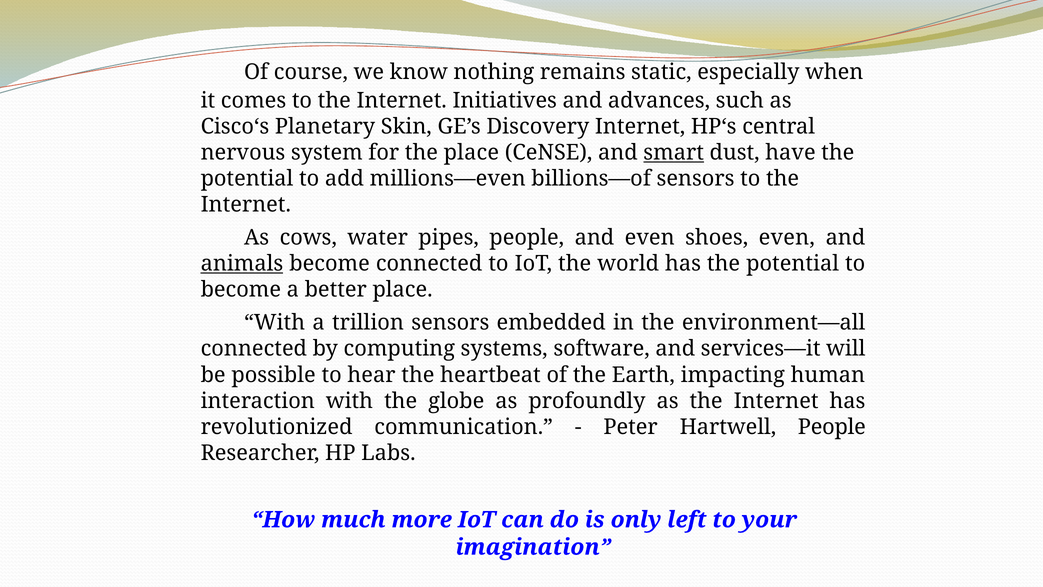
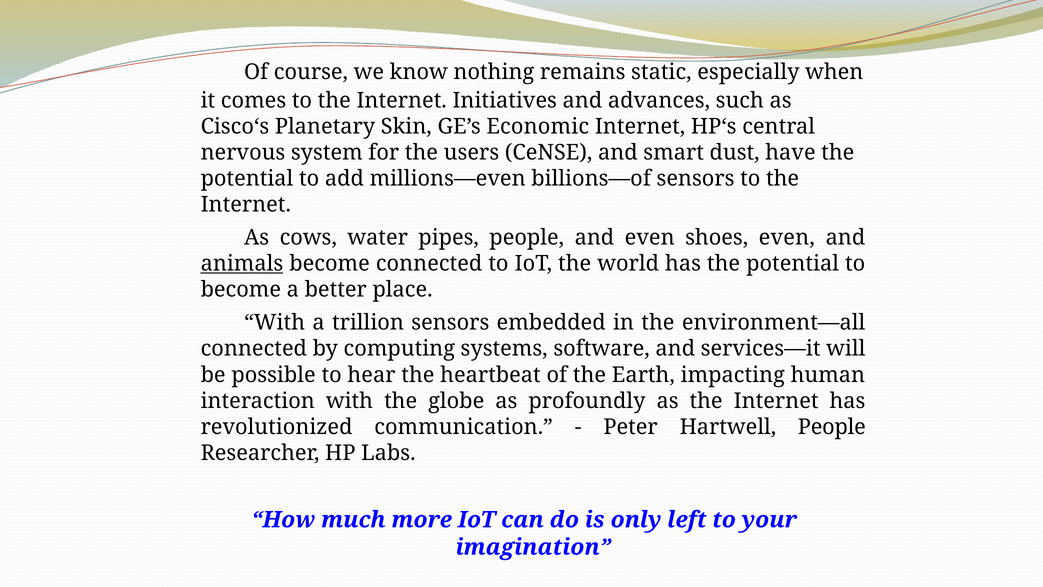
Discovery: Discovery -> Economic
the place: place -> users
smart underline: present -> none
